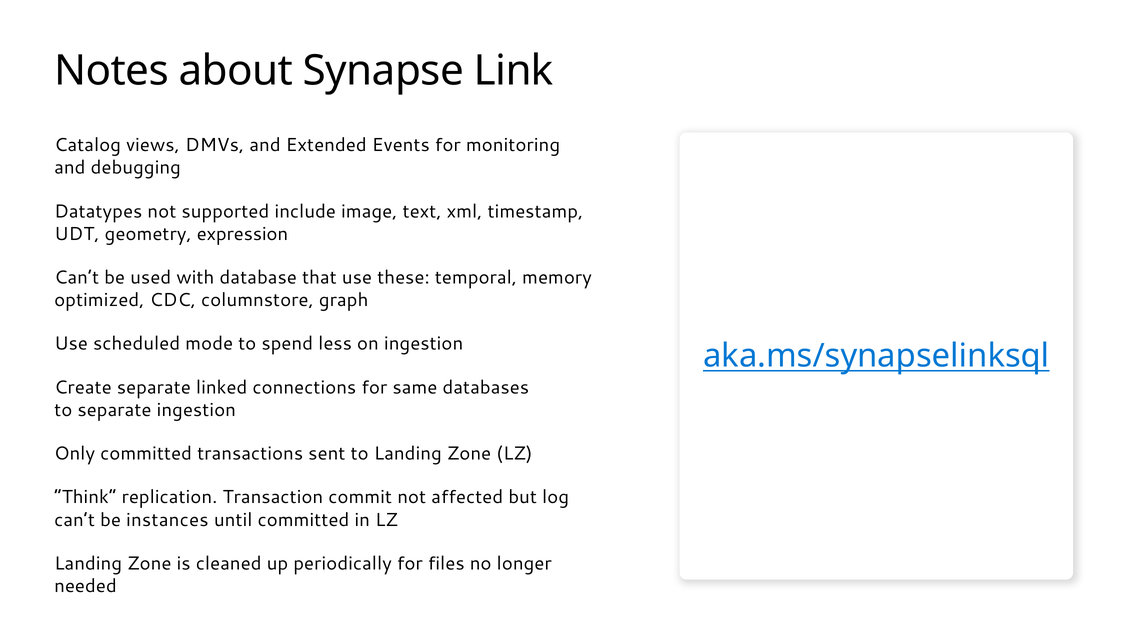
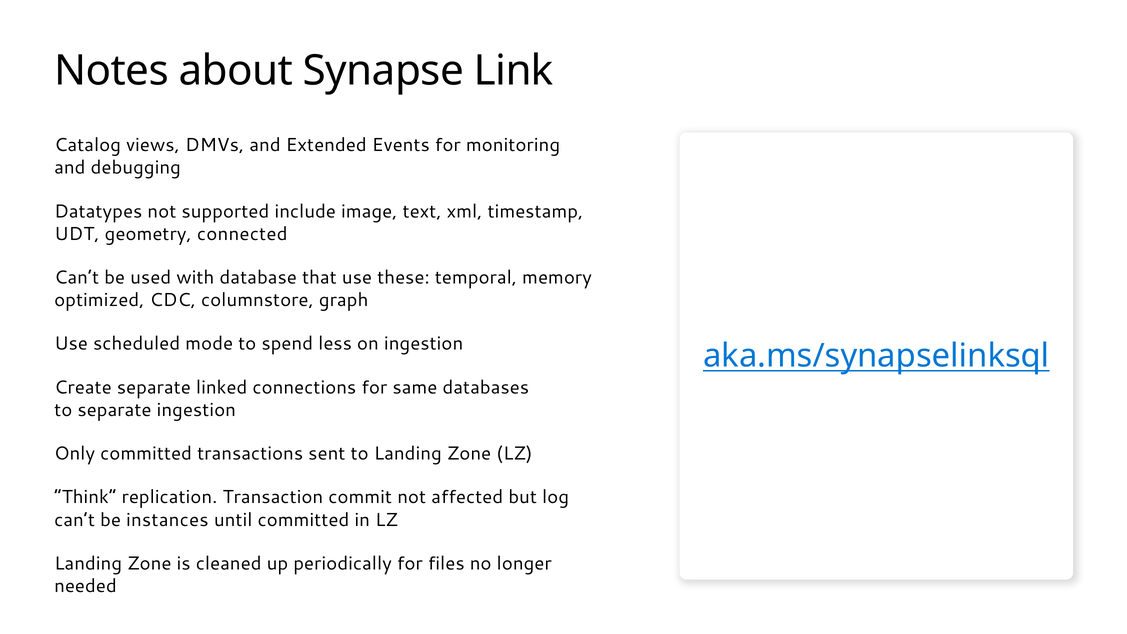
expression: expression -> connected
